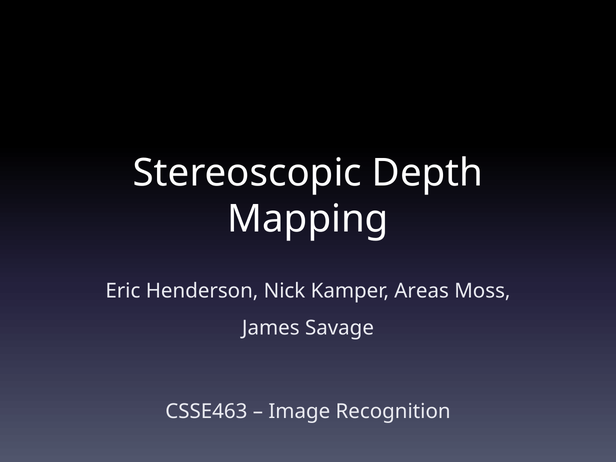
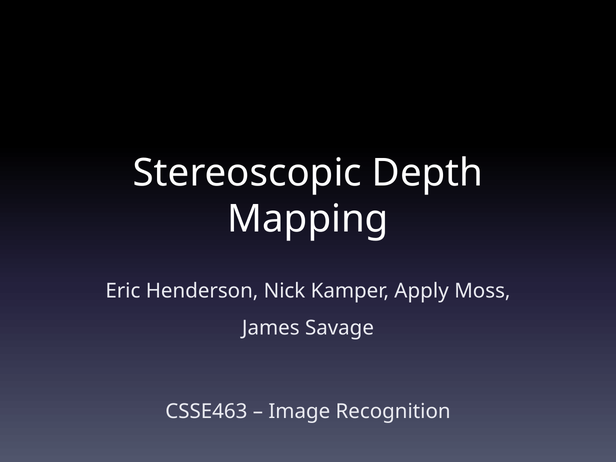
Areas: Areas -> Apply
